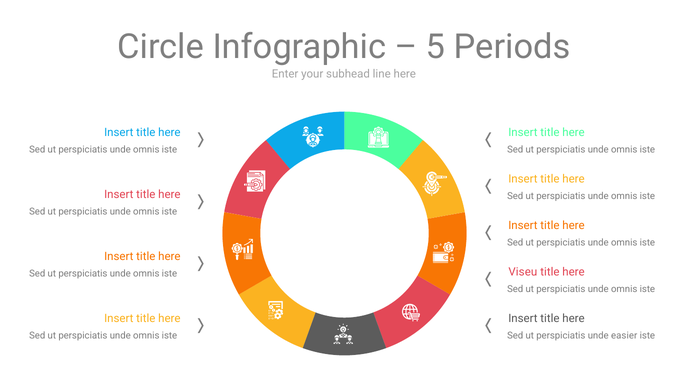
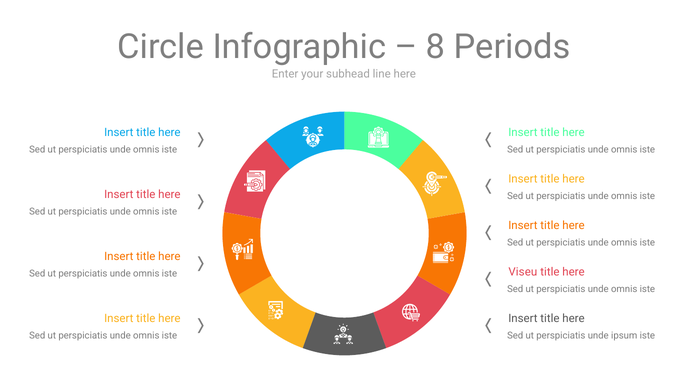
5: 5 -> 8
easier: easier -> ipsum
